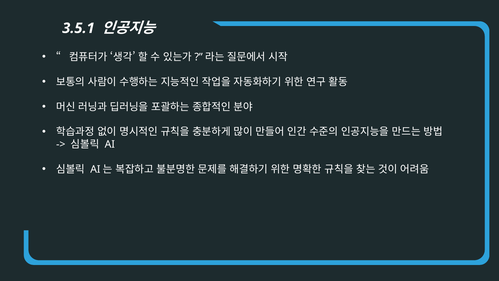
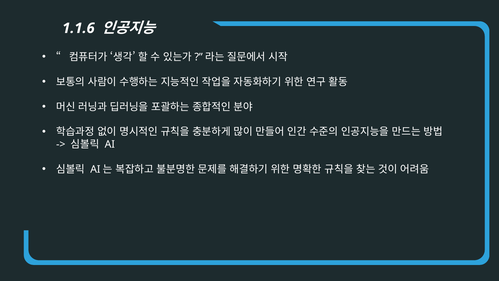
3.5.1: 3.5.1 -> 1.1.6
